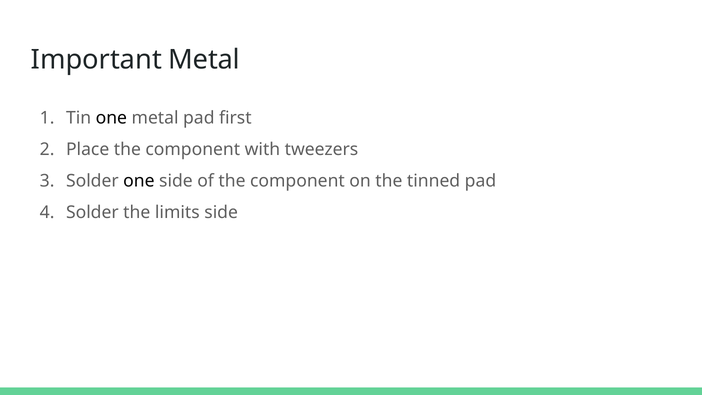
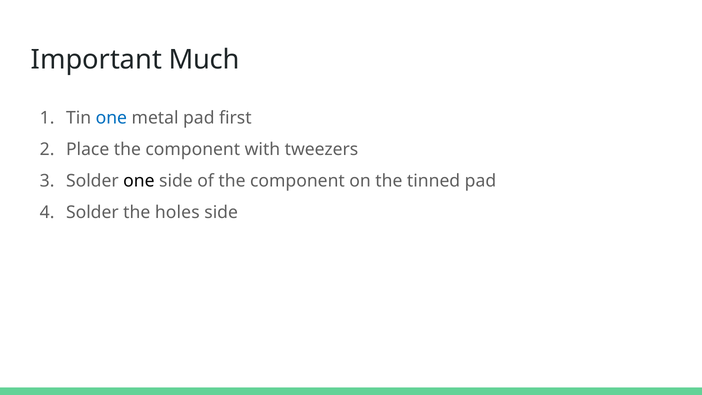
Important Metal: Metal -> Much
one at (111, 118) colour: black -> blue
limits: limits -> holes
